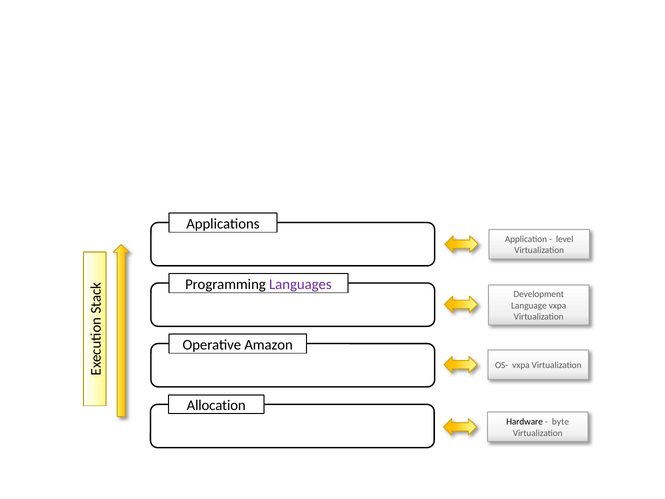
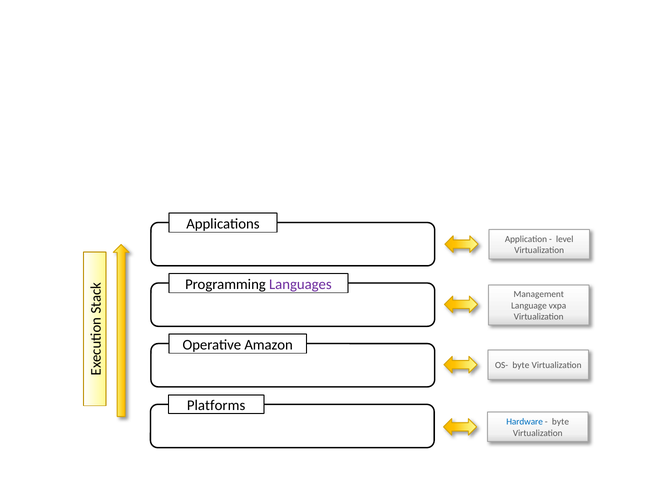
Development: Development -> Management
OS- vxpa: vxpa -> byte
Allocation: Allocation -> Platforms
Hardware colour: black -> blue
